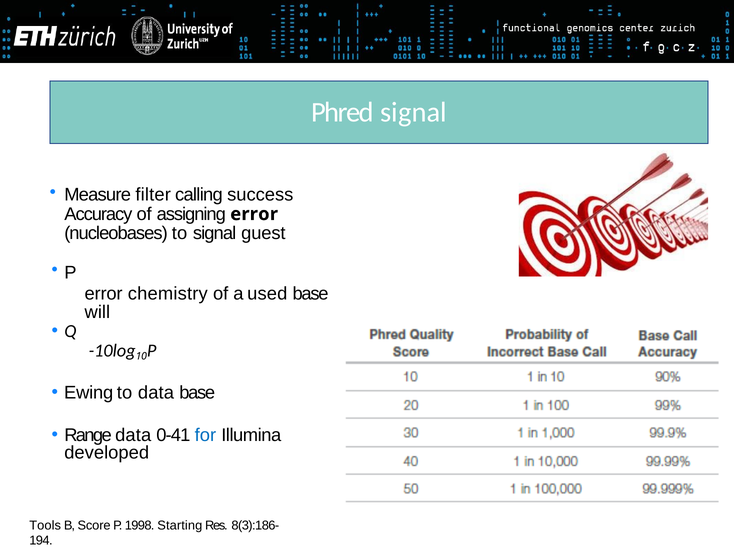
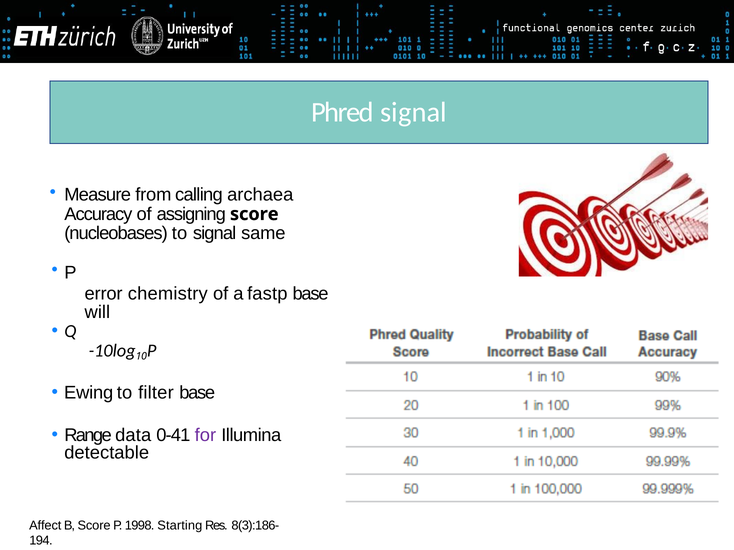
filter: filter -> from
success: success -> archaea
assigning error: error -> score
guest: guest -> same
used: used -> fastp
to data: data -> filter
for colour: blue -> purple
developed: developed -> detectable
Tools: Tools -> Affect
